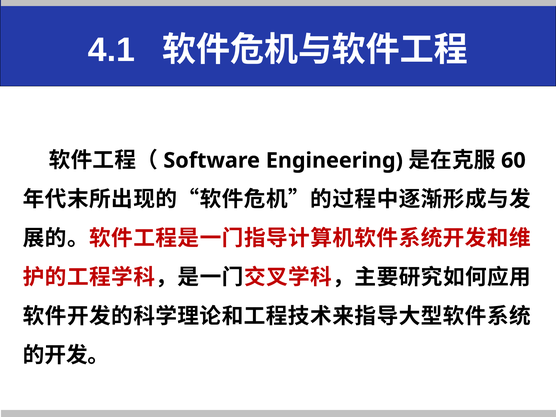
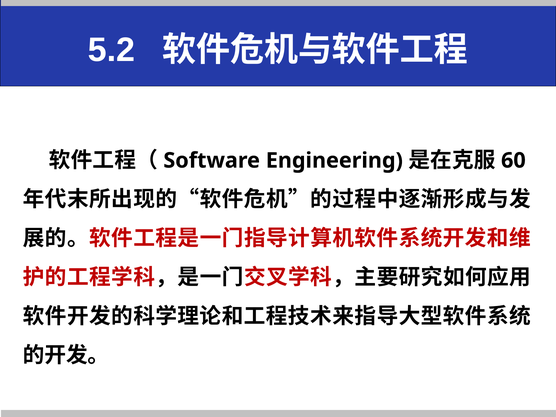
4.1: 4.1 -> 5.2
